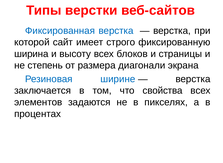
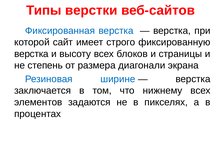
ширина at (31, 54): ширина -> верстка
свойства: свойства -> нижнему
